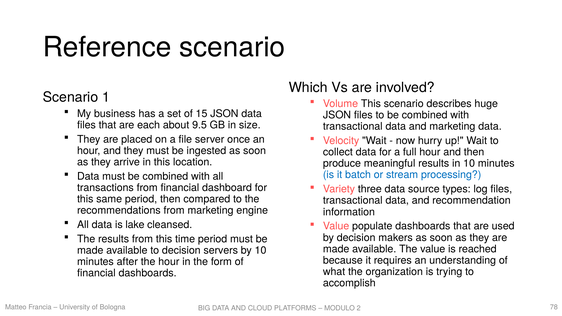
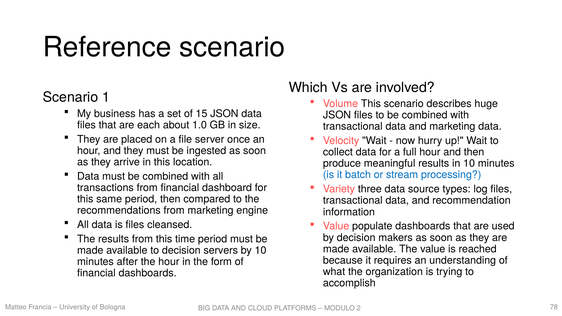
9.5: 9.5 -> 1.0
is lake: lake -> files
